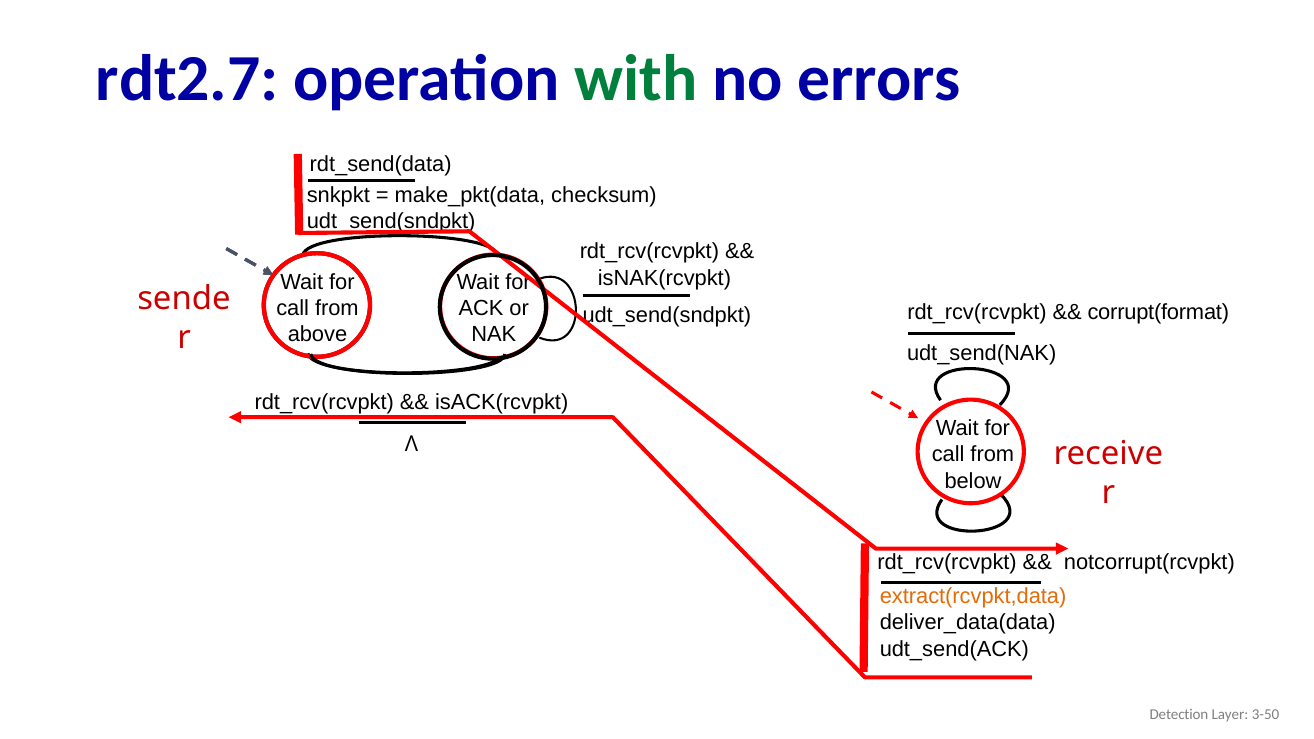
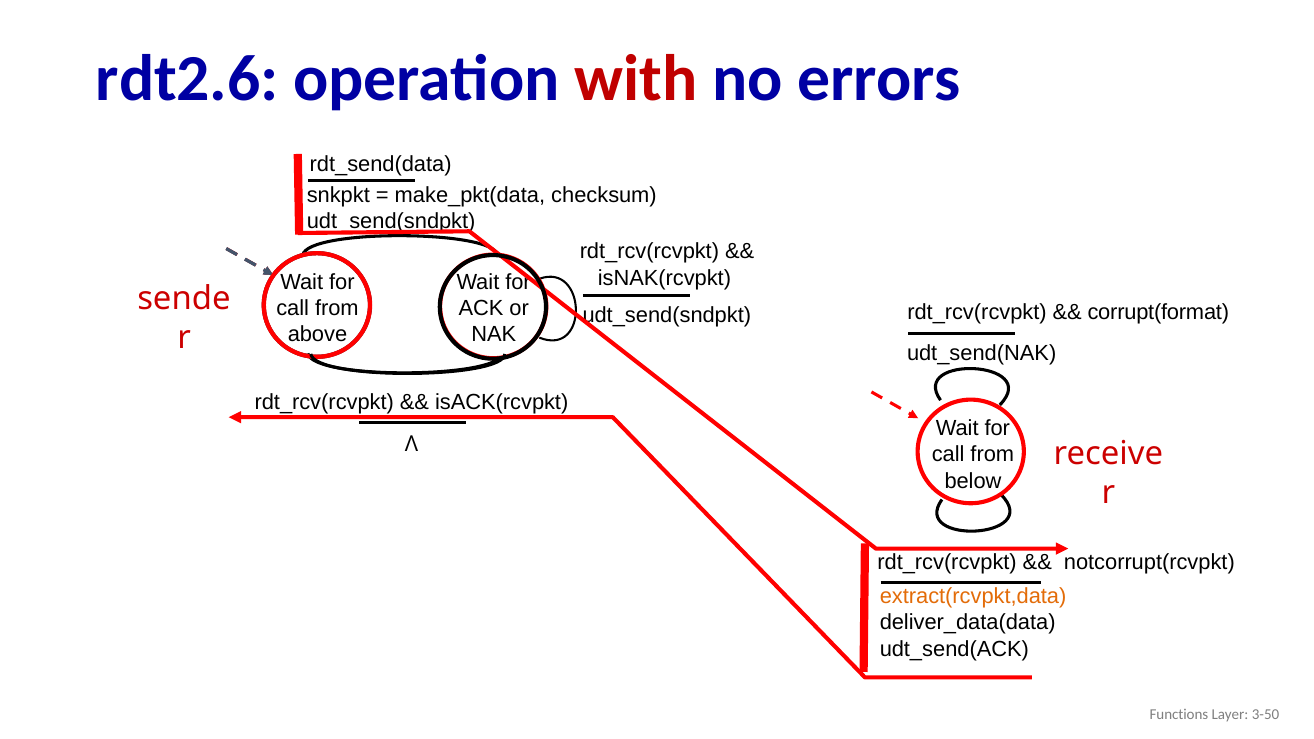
rdt2.7: rdt2.7 -> rdt2.6
with colour: green -> red
Detection: Detection -> Functions
